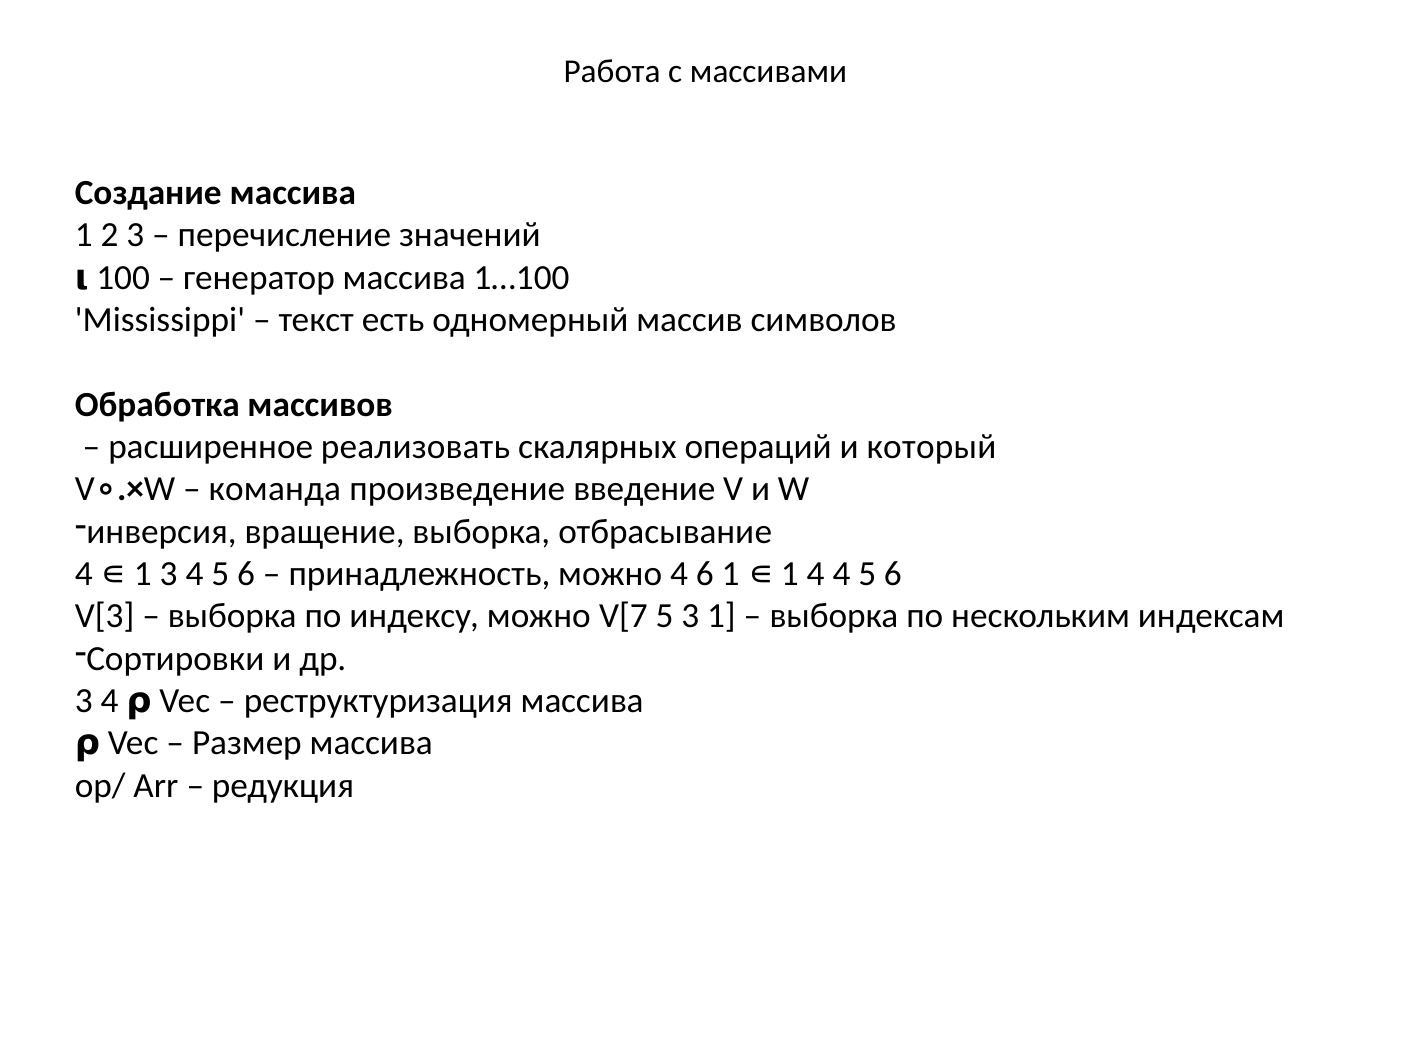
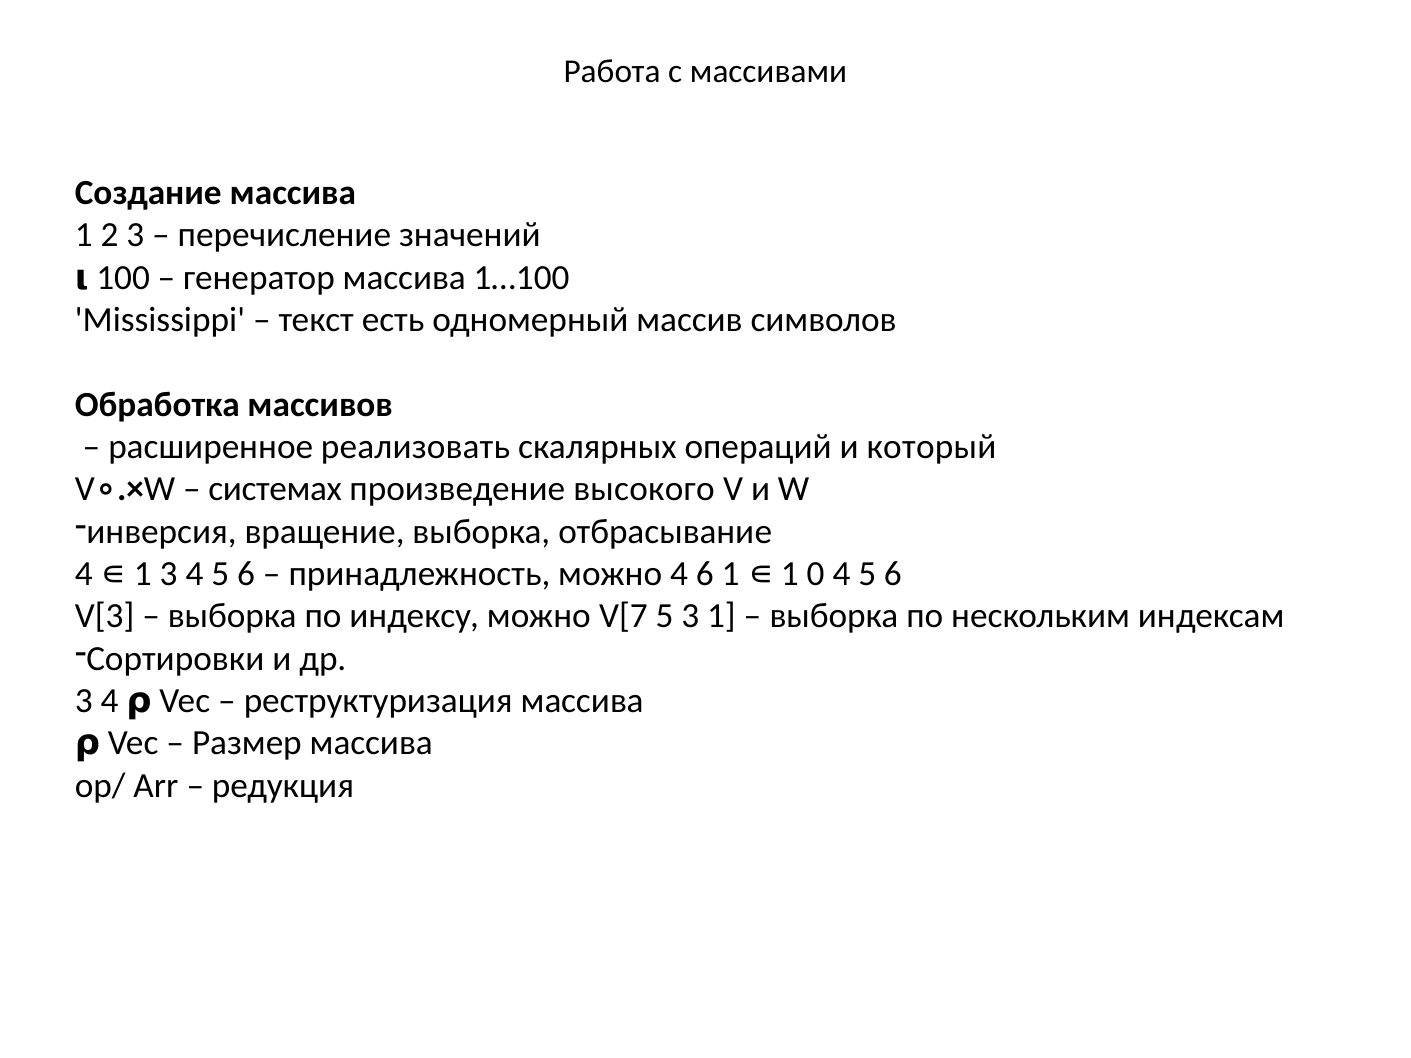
команда: команда -> системах
введение: введение -> высокого
1 4: 4 -> 0
